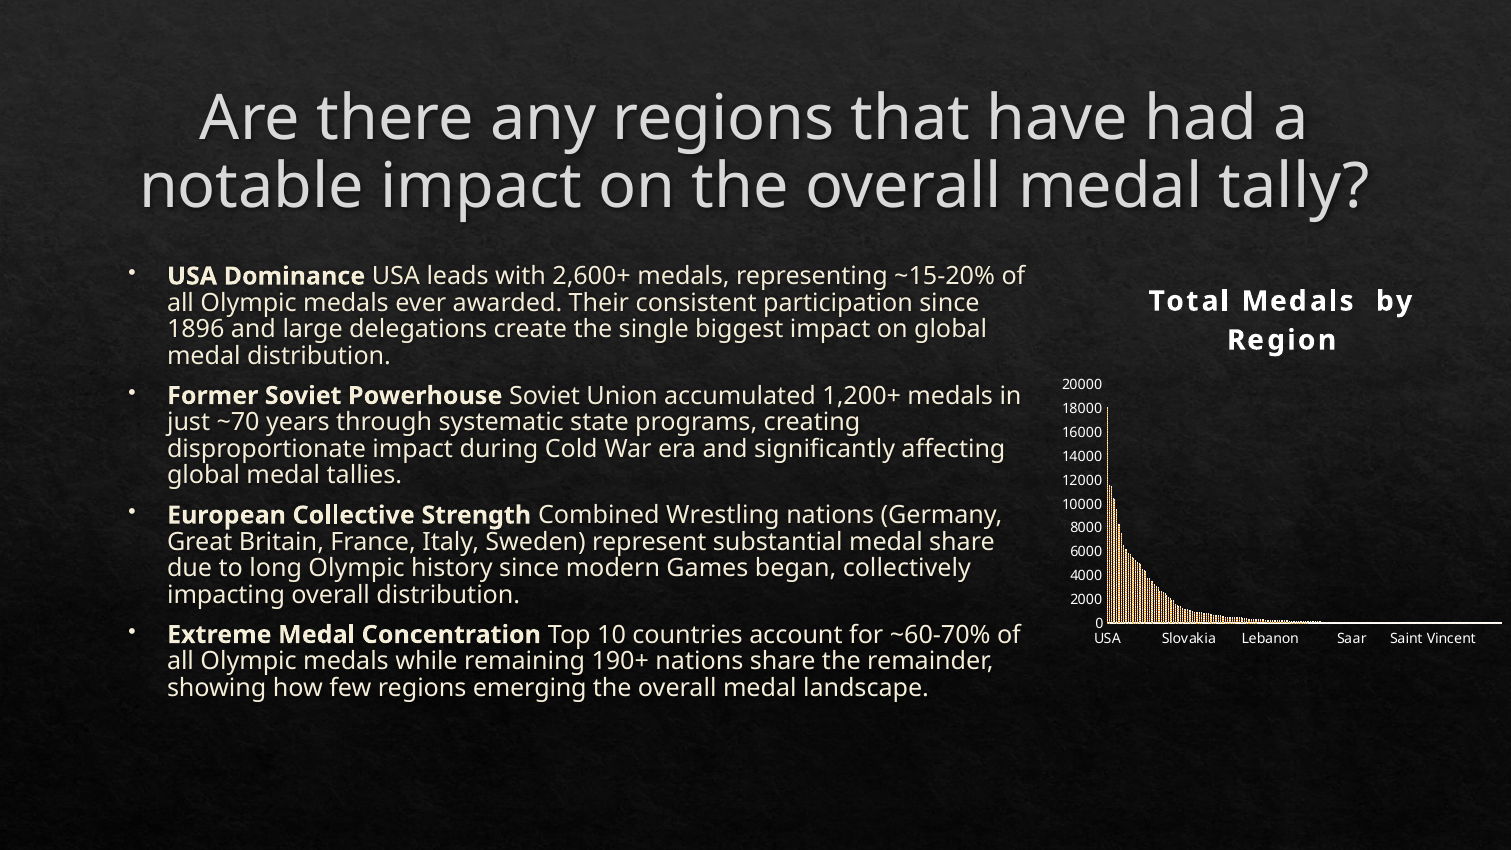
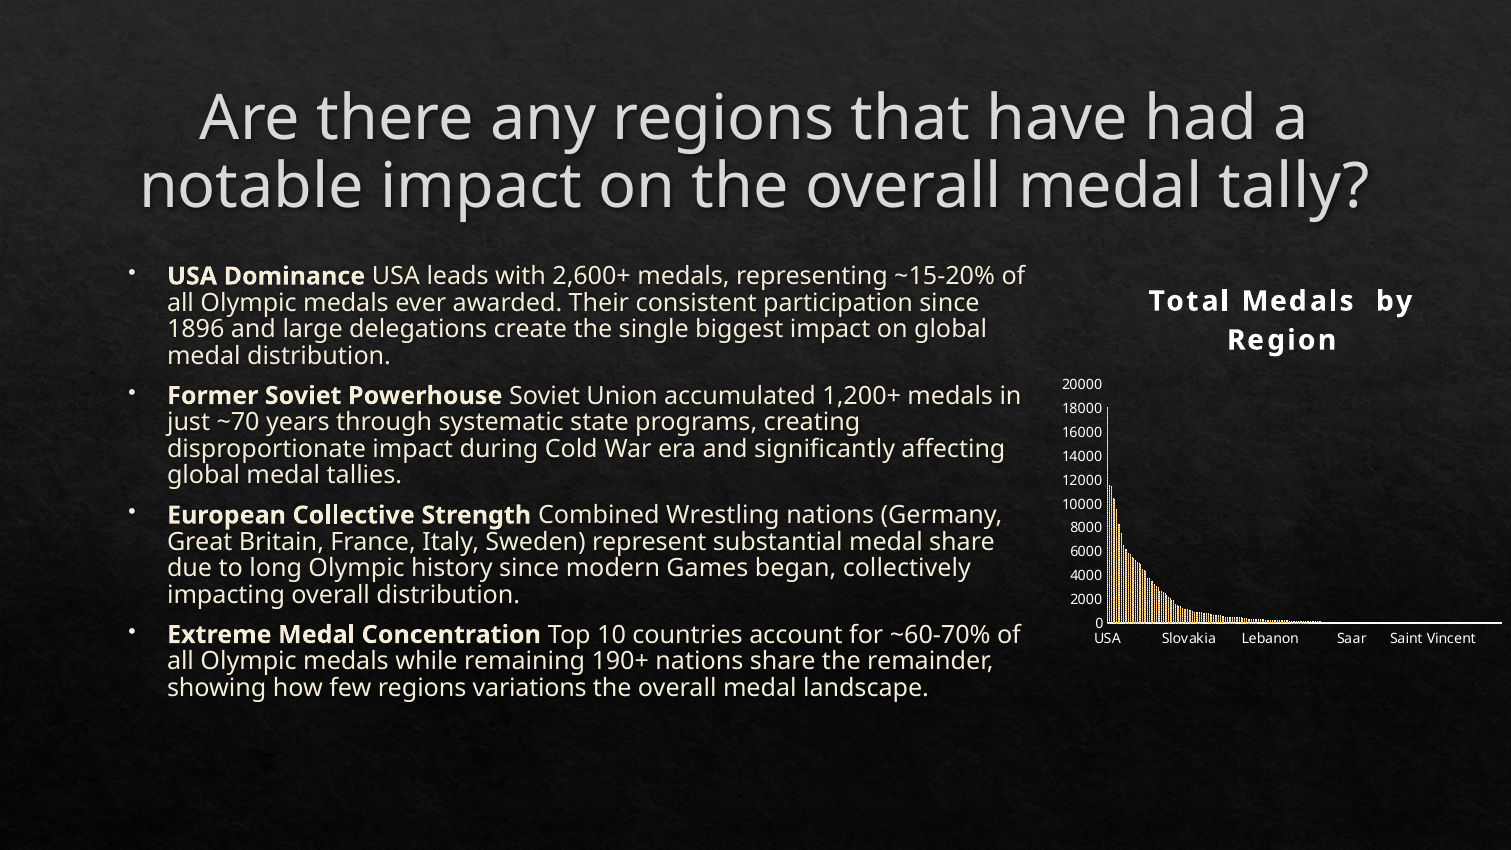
emerging: emerging -> variations
